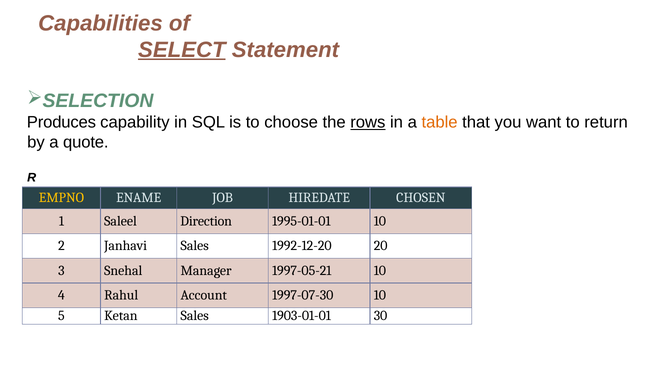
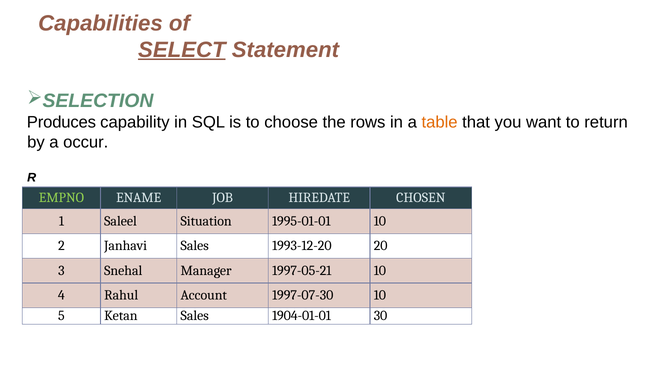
rows underline: present -> none
quote: quote -> occur
EMPNO colour: yellow -> light green
Direction: Direction -> Situation
1992-12-20: 1992-12-20 -> 1993-12-20
1903-01-01: 1903-01-01 -> 1904-01-01
